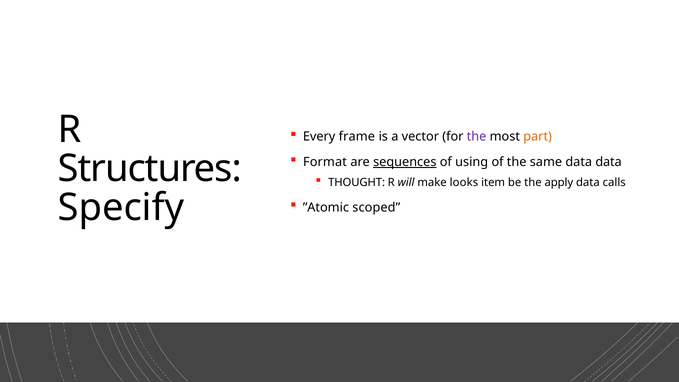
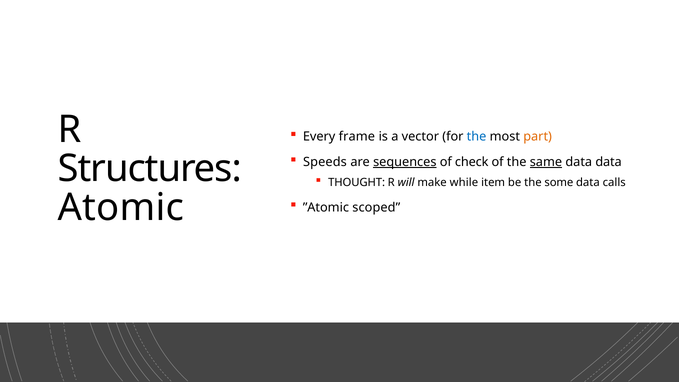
the at (477, 137) colour: purple -> blue
Format: Format -> Speeds
using: using -> check
same underline: none -> present
looks: looks -> while
apply: apply -> some
Specify: Specify -> Atomic
